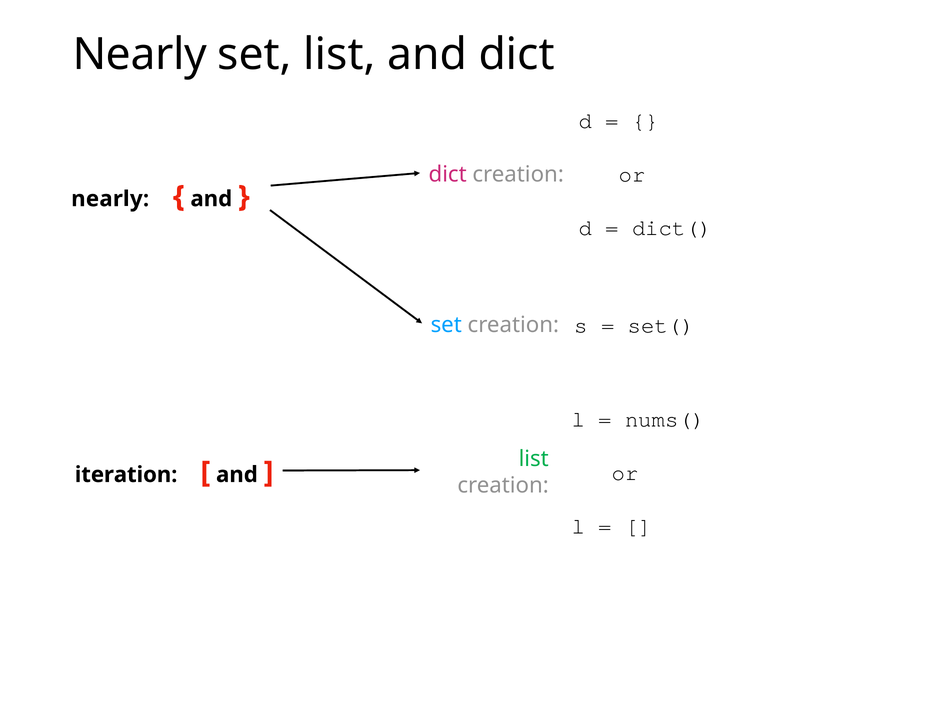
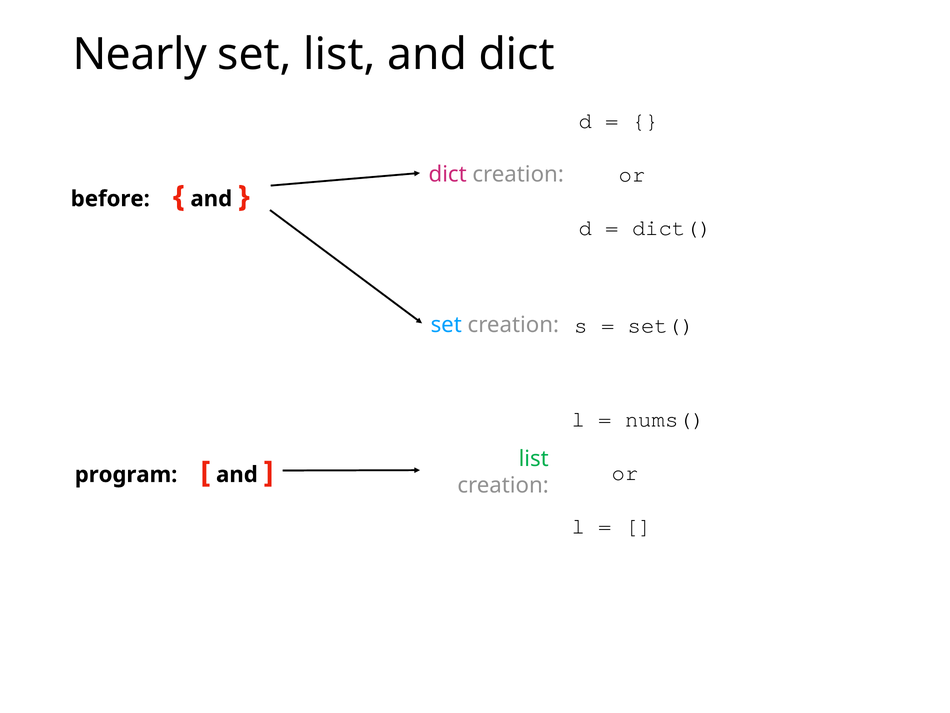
nearly at (110, 199): nearly -> before
iteration: iteration -> program
